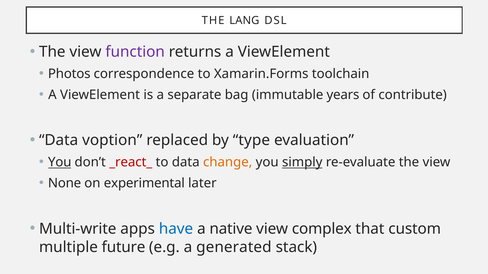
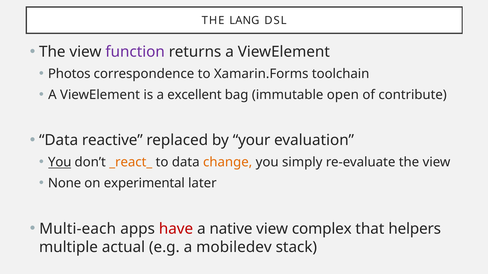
separate: separate -> excellent
years: years -> open
voption: voption -> reactive
type: type -> your
_react_ colour: red -> orange
simply underline: present -> none
Multi-write: Multi-write -> Multi-each
have colour: blue -> red
custom: custom -> helpers
future: future -> actual
generated: generated -> mobiledev
